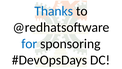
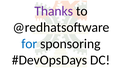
Thanks colour: blue -> purple
